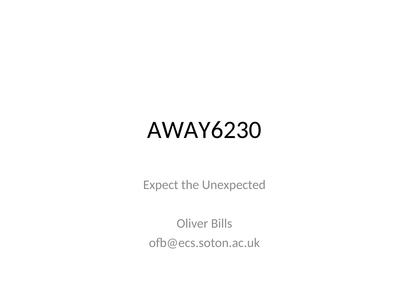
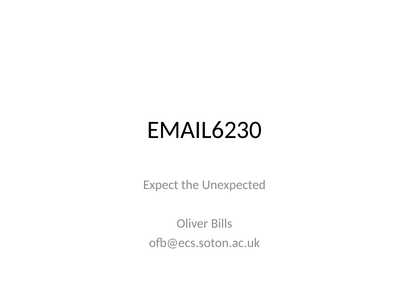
AWAY6230: AWAY6230 -> EMAIL6230
